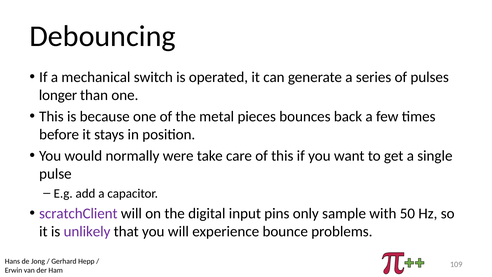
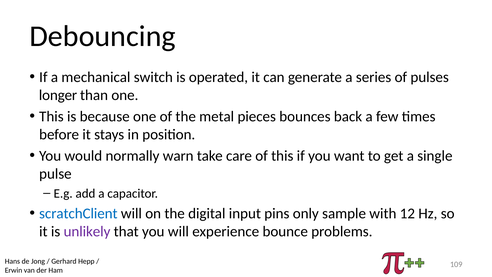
were: were -> warn
scratchClient colour: purple -> blue
50: 50 -> 12
